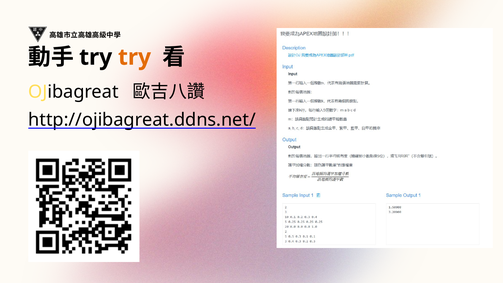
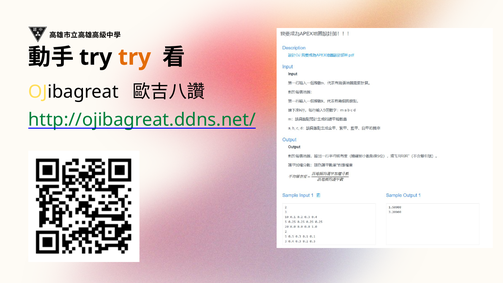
http://ojibagreat.ddns.net/ colour: black -> green
